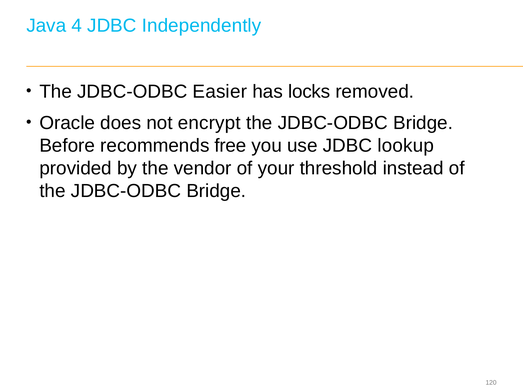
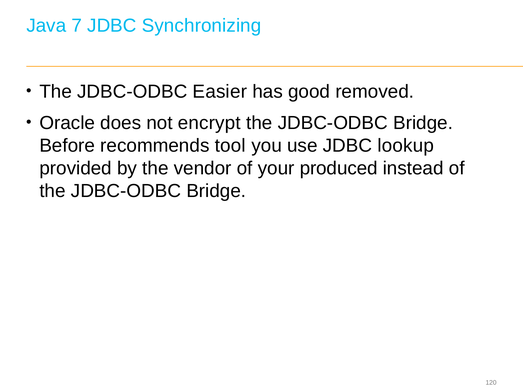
4: 4 -> 7
Independently: Independently -> Synchronizing
locks: locks -> good
free: free -> tool
threshold: threshold -> produced
